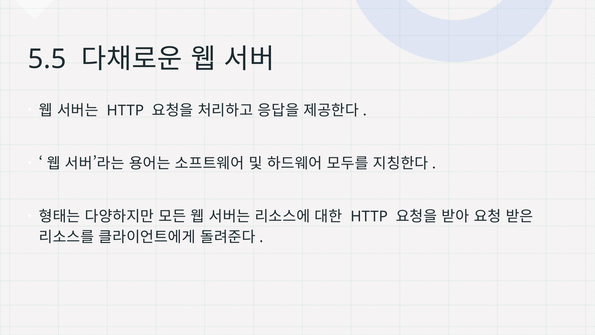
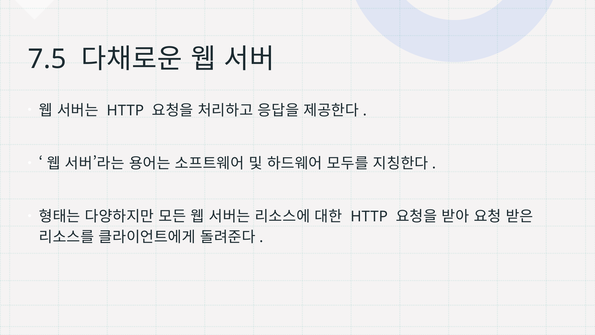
5.5: 5.5 -> 7.5
